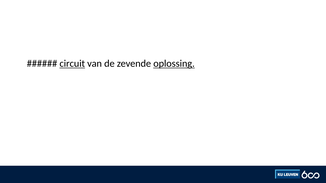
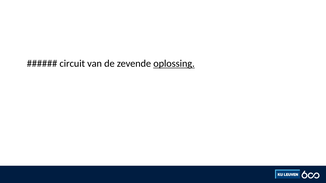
circuit underline: present -> none
